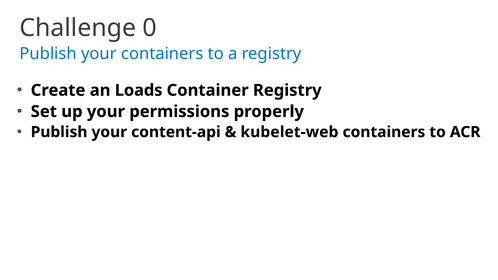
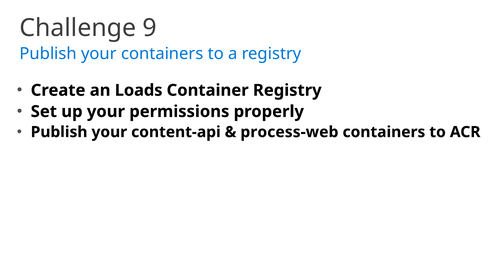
0: 0 -> 9
kubelet-web: kubelet-web -> process-web
